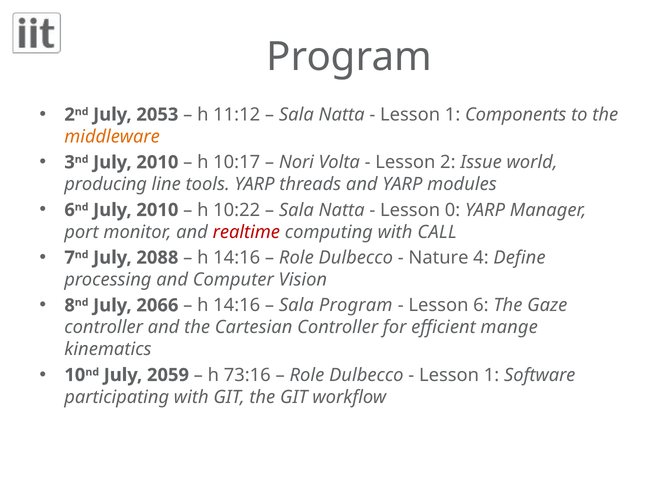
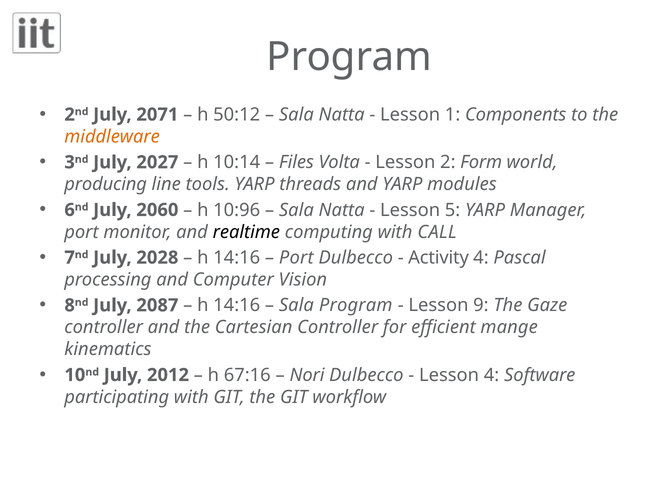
2053: 2053 -> 2071
11:12: 11:12 -> 50:12
3nd July 2010: 2010 -> 2027
10:17: 10:17 -> 10:14
Nori: Nori -> Files
Issue: Issue -> Form
6nd July 2010: 2010 -> 2060
10:22: 10:22 -> 10:96
0: 0 -> 5
realtime colour: red -> black
2088: 2088 -> 2028
Role at (296, 258): Role -> Port
Nature: Nature -> Activity
Define: Define -> Pascal
2066: 2066 -> 2087
6: 6 -> 9
2059: 2059 -> 2012
73:16: 73:16 -> 67:16
Role at (307, 375): Role -> Nori
1 at (492, 375): 1 -> 4
